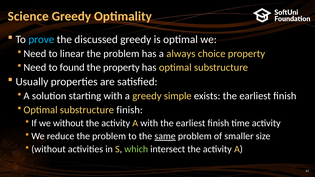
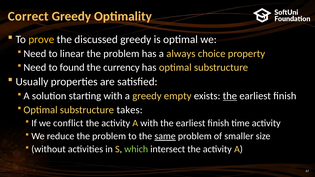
Science: Science -> Correct
prove colour: light blue -> yellow
the property: property -> currency
simple: simple -> empty
the at (230, 96) underline: none -> present
substructure finish: finish -> takes
we without: without -> conflict
